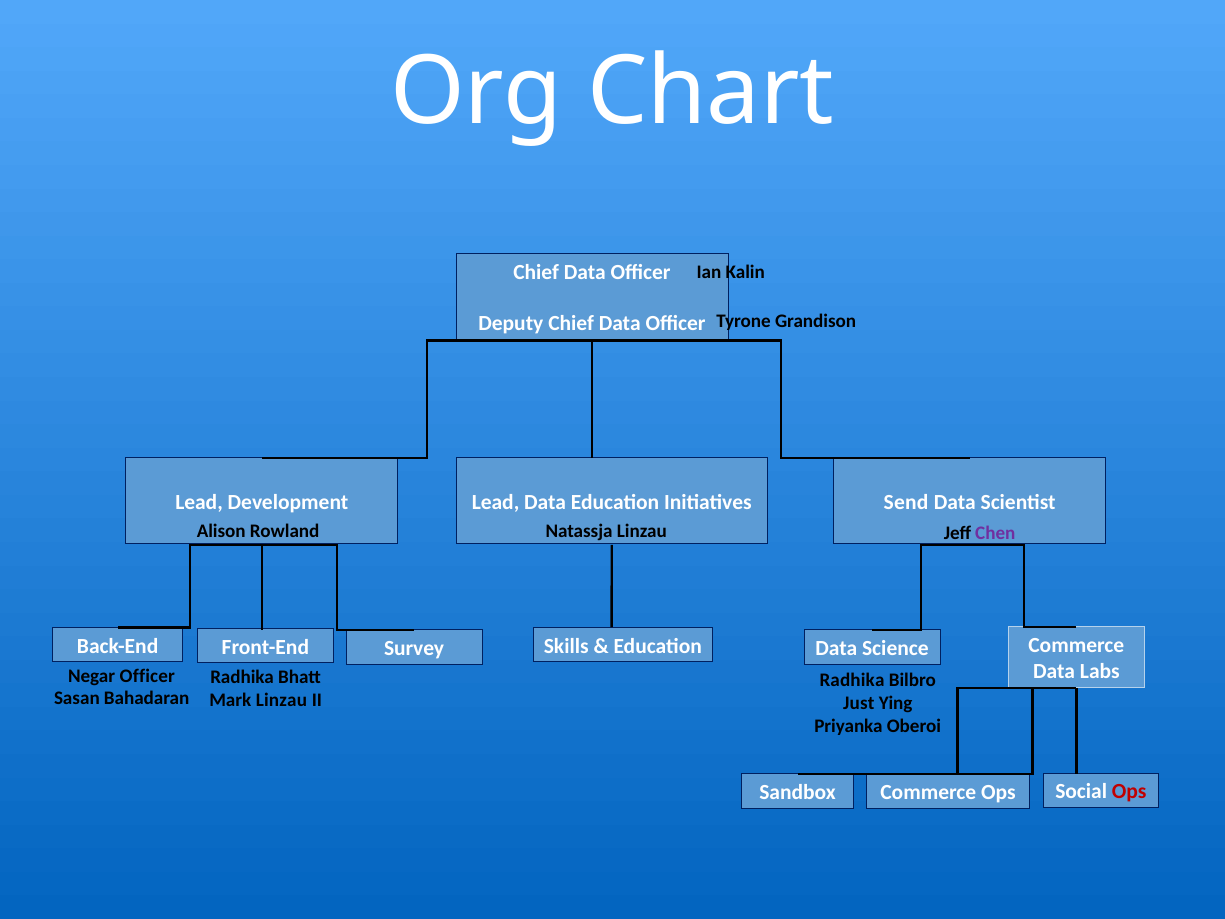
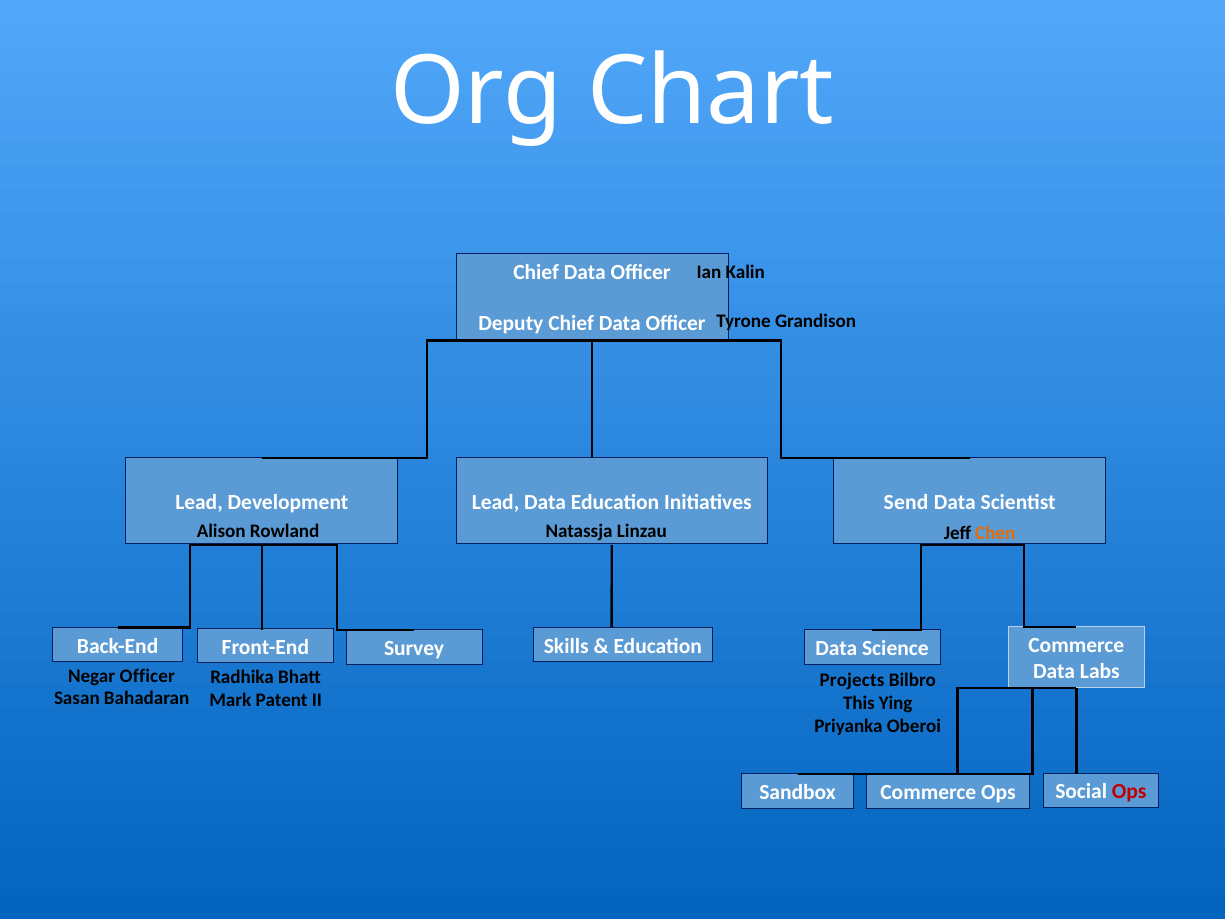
Chen colour: purple -> orange
Radhika at (852, 680): Radhika -> Projects
Mark Linzau: Linzau -> Patent
Just: Just -> This
